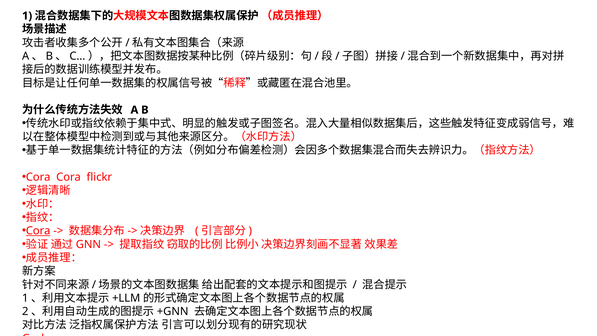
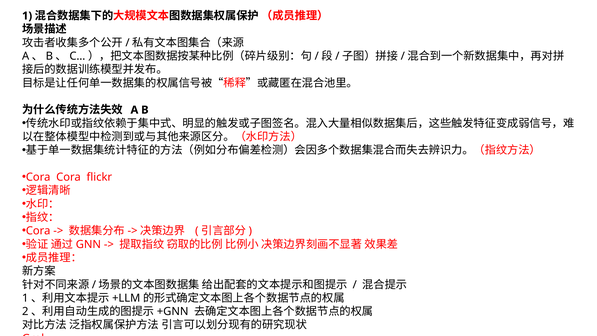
Cora at (38, 231) underline: present -> none
